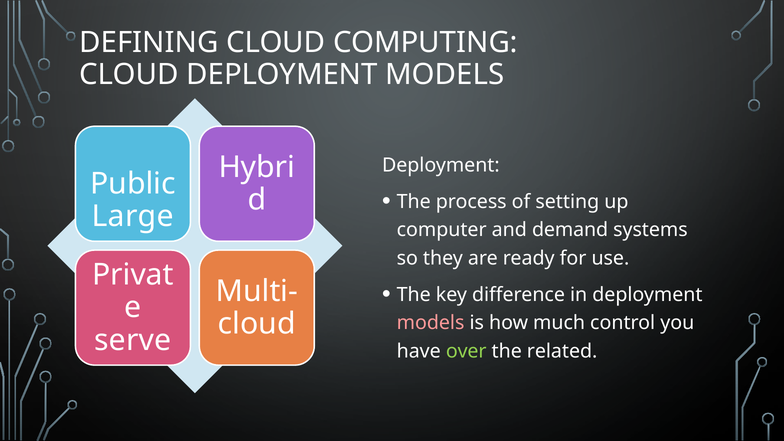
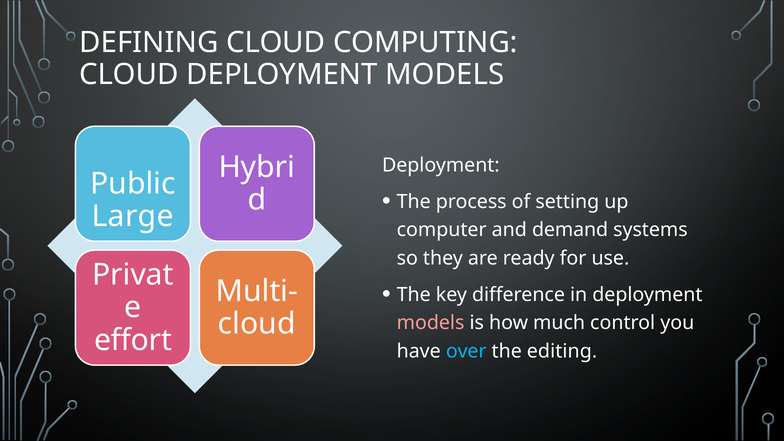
serve: serve -> effort
over colour: light green -> light blue
related: related -> editing
